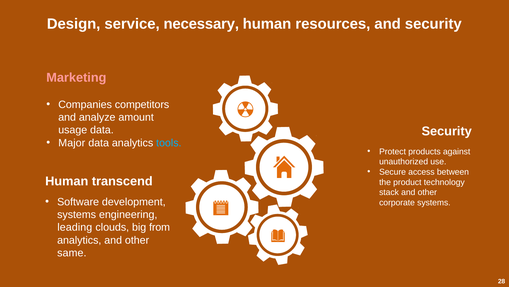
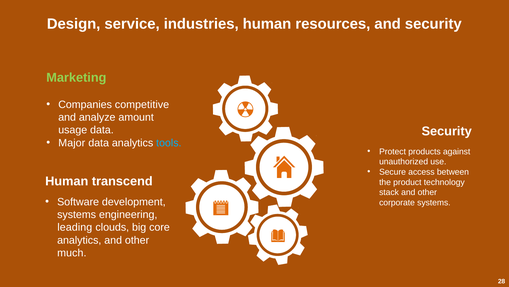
necessary: necessary -> industries
Marketing colour: pink -> light green
competitors: competitors -> competitive
from: from -> core
same: same -> much
